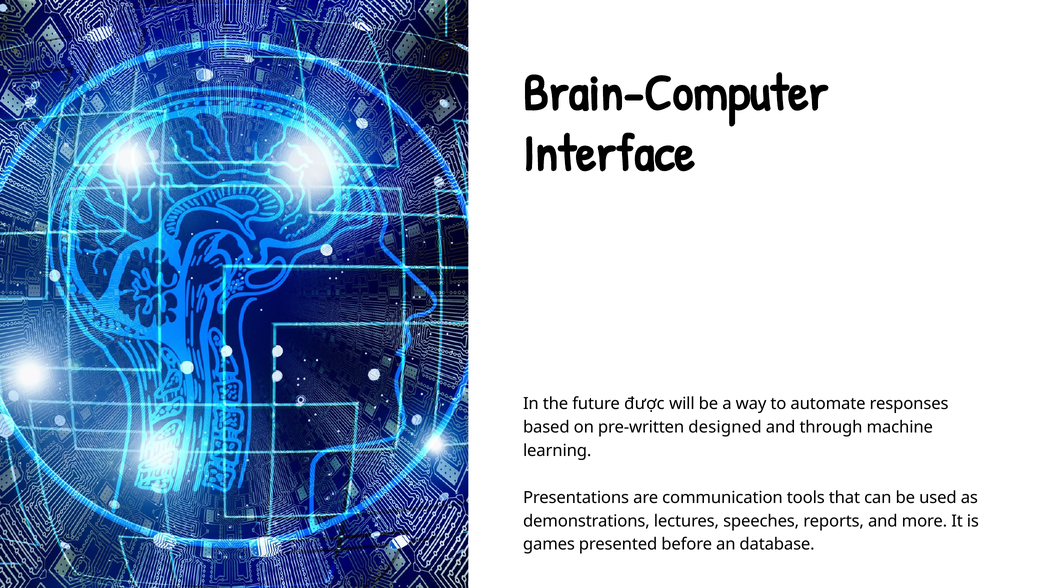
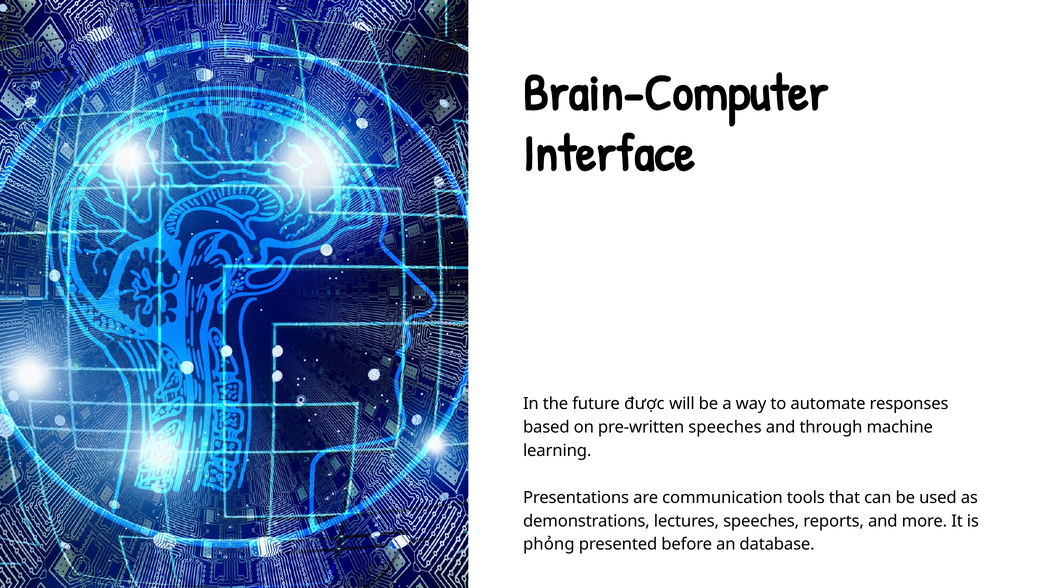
pre-written designed: designed -> speeches
games: games -> phỏng
